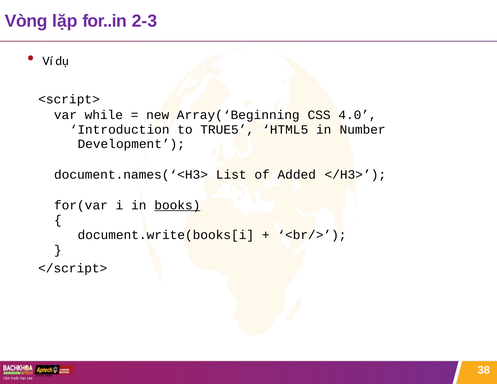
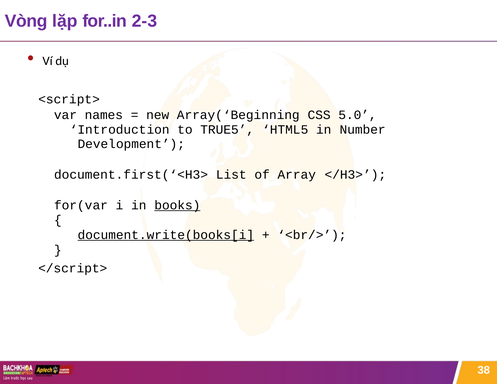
while: while -> names
4.0: 4.0 -> 5.0
document.names(‘<H3>: document.names(‘<H3> -> document.first(‘<H3>
Added: Added -> Array
document.write(books[i underline: none -> present
